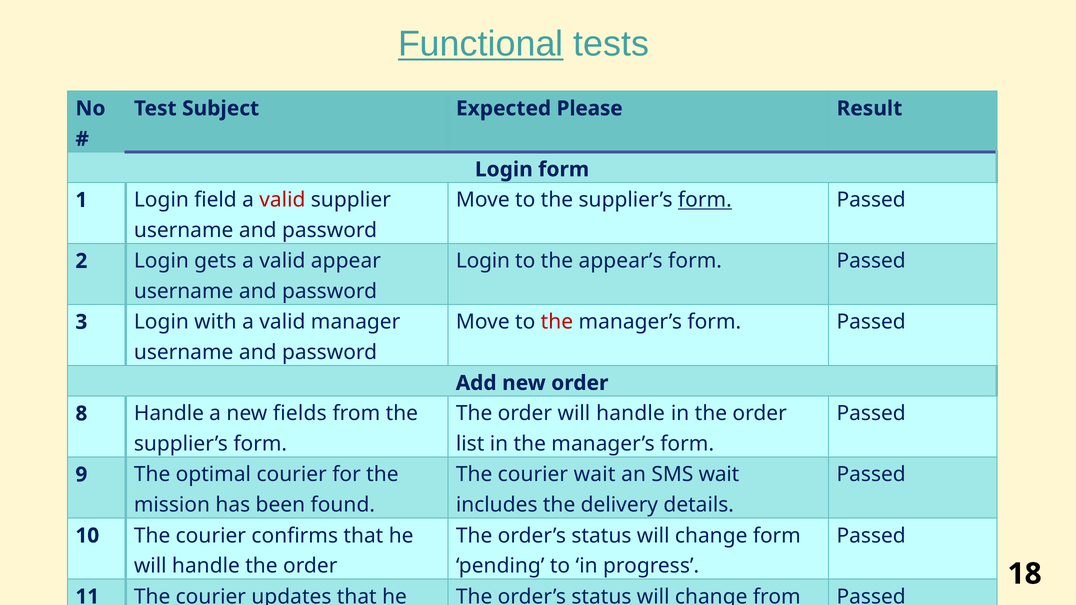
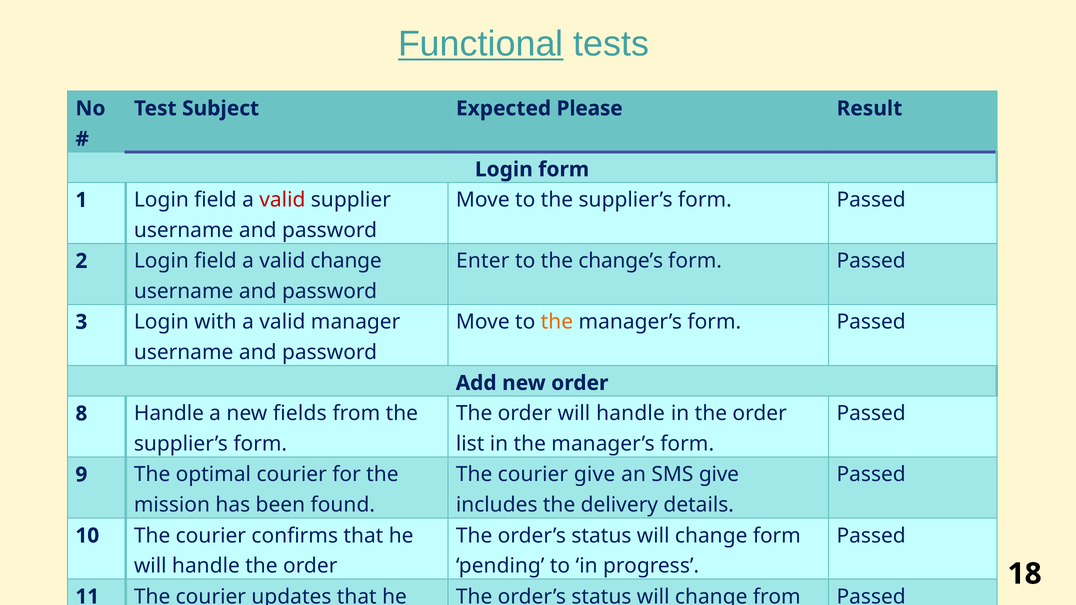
form at (705, 200) underline: present -> none
Login at (483, 261): Login -> Enter
appear’s: appear’s -> change’s
2 Login gets: gets -> field
valid appear: appear -> change
the at (557, 322) colour: red -> orange
courier wait: wait -> give
SMS wait: wait -> give
